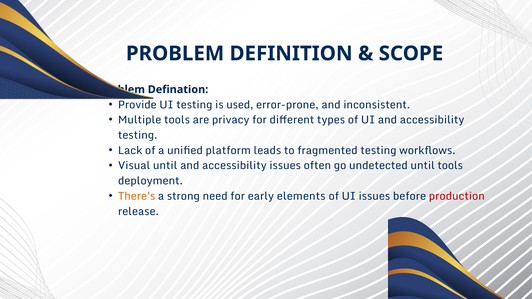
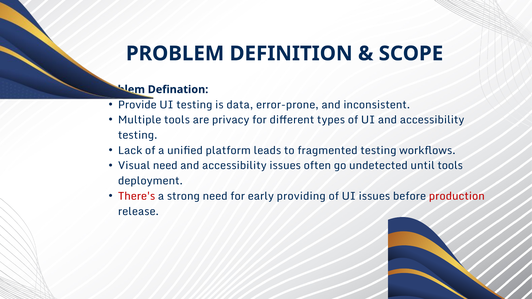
used: used -> data
Visual until: until -> need
There's colour: orange -> red
elements: elements -> providing
